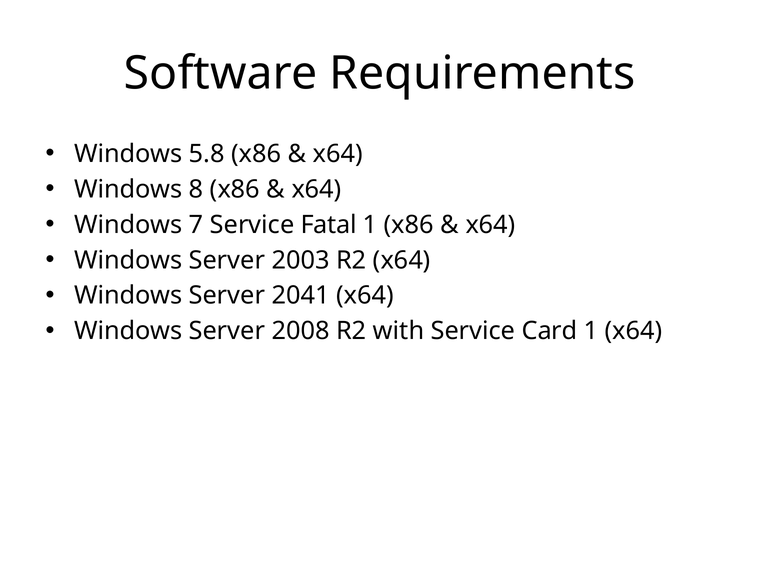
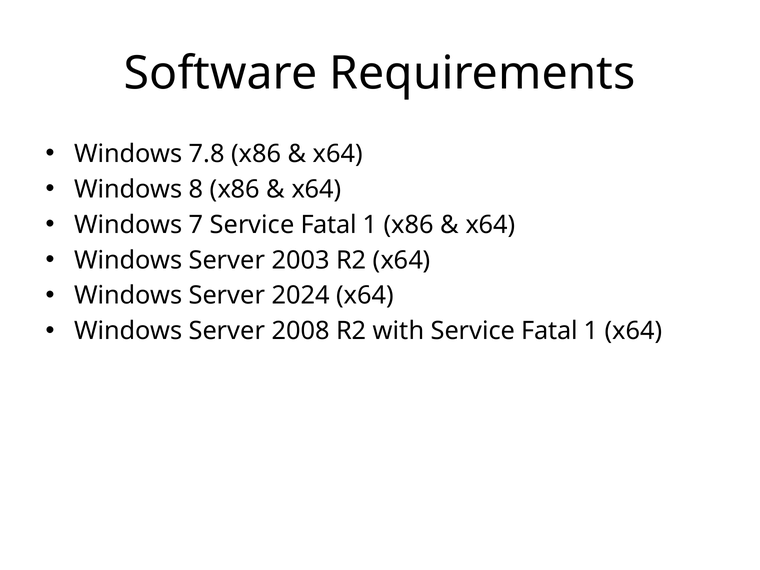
5.8: 5.8 -> 7.8
2041: 2041 -> 2024
with Service Card: Card -> Fatal
